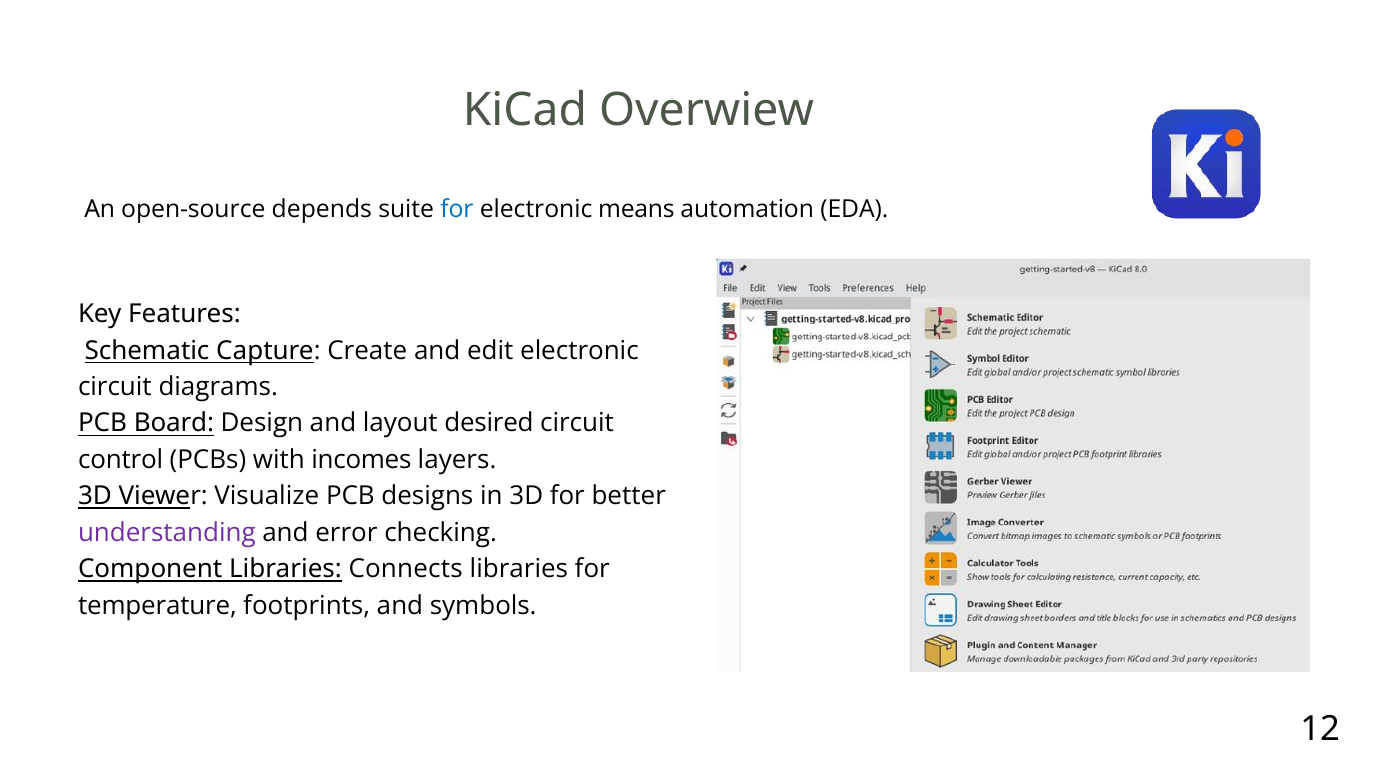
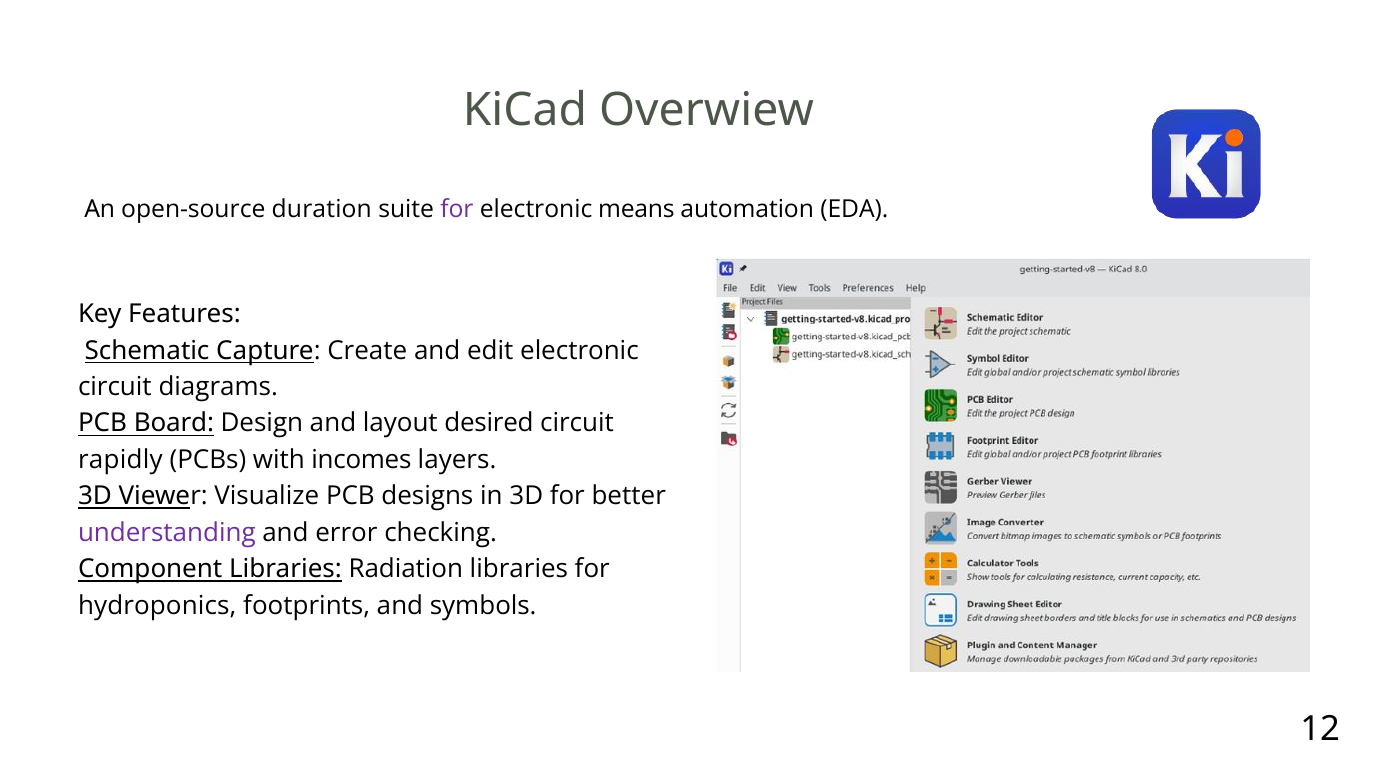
depends: depends -> duration
for at (457, 209) colour: blue -> purple
control: control -> rapidly
Connects: Connects -> Radiation
temperature: temperature -> hydroponics
